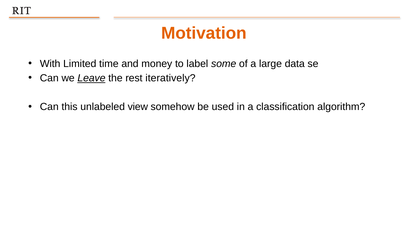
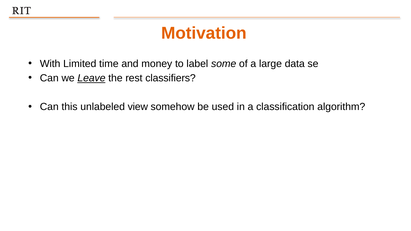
iteratively: iteratively -> classifiers
